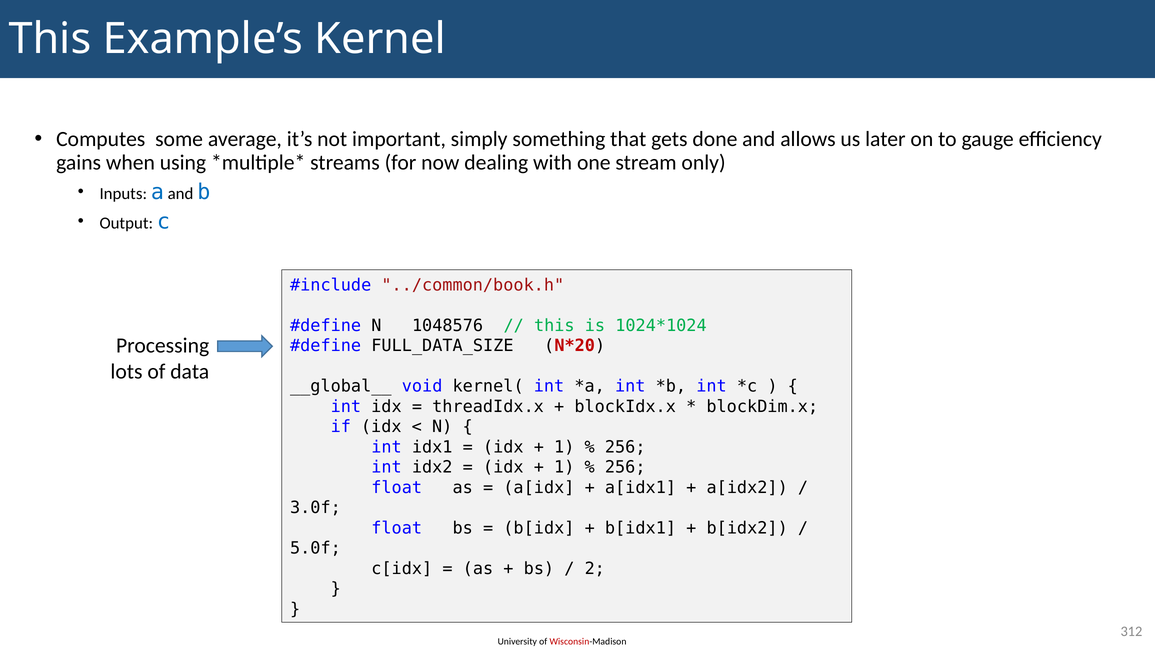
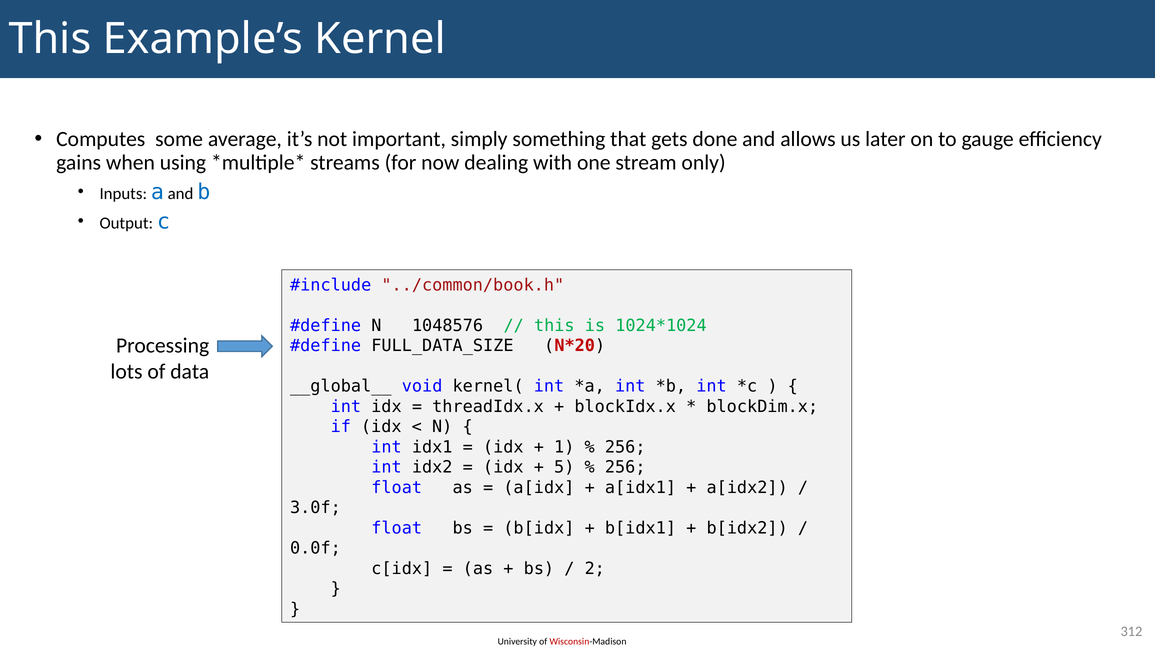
1 at (564, 467): 1 -> 5
5.0f: 5.0f -> 0.0f
